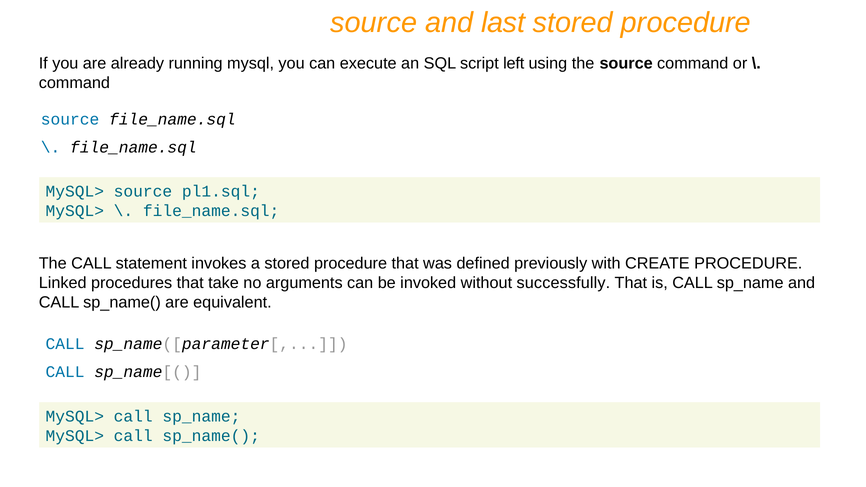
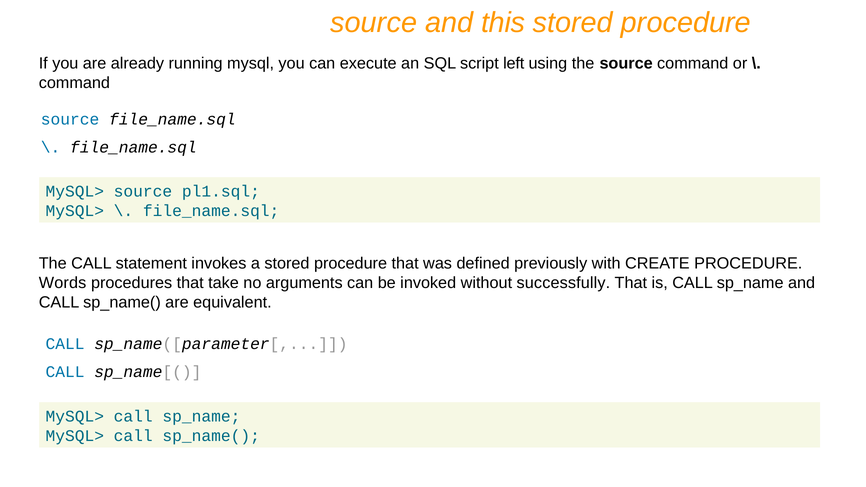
last: last -> this
Linked: Linked -> Words
